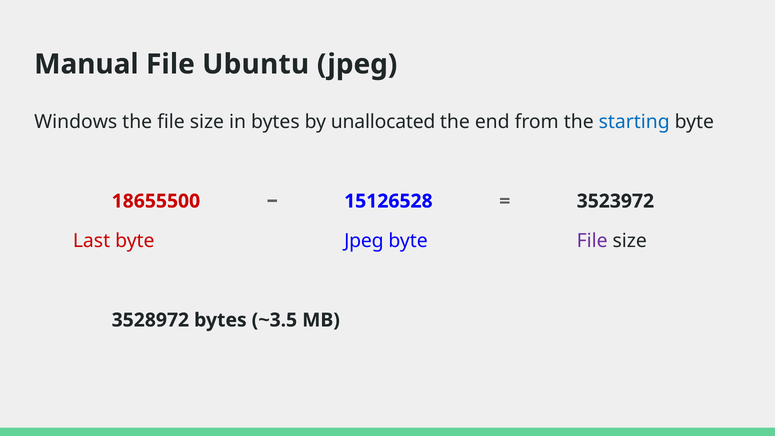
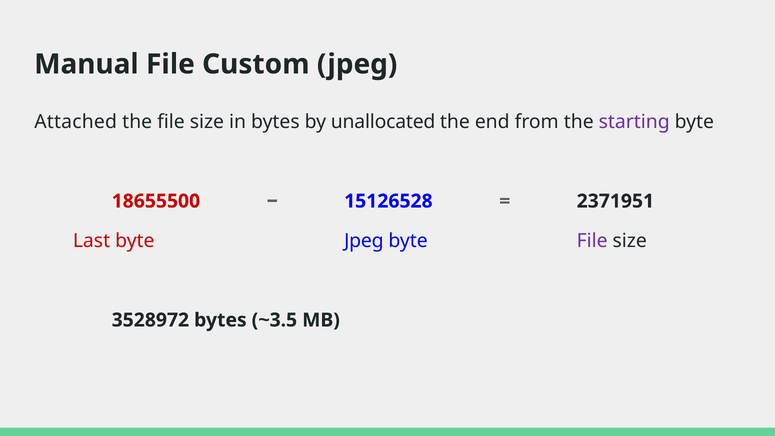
Ubuntu: Ubuntu -> Custom
Windows: Windows -> Attached
starting colour: blue -> purple
3523972: 3523972 -> 2371951
